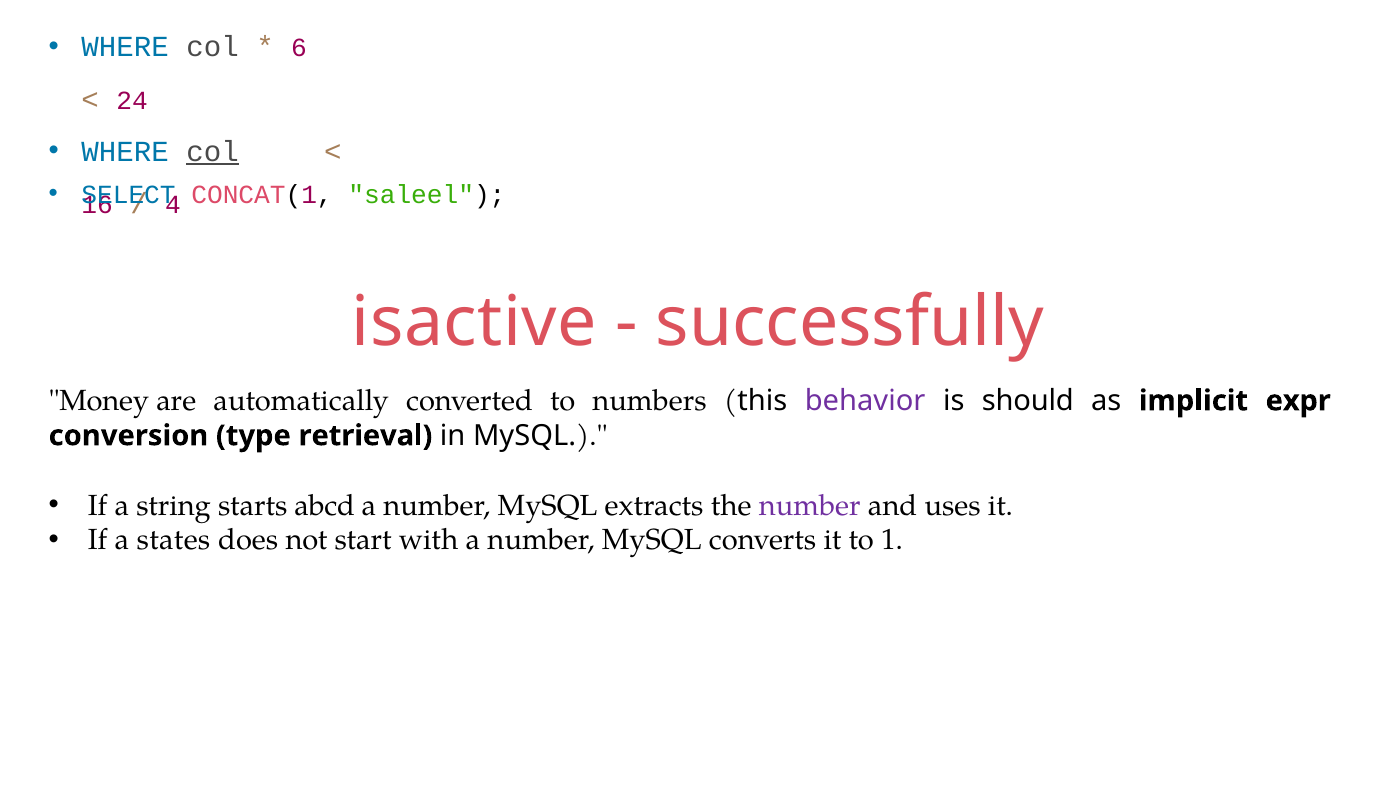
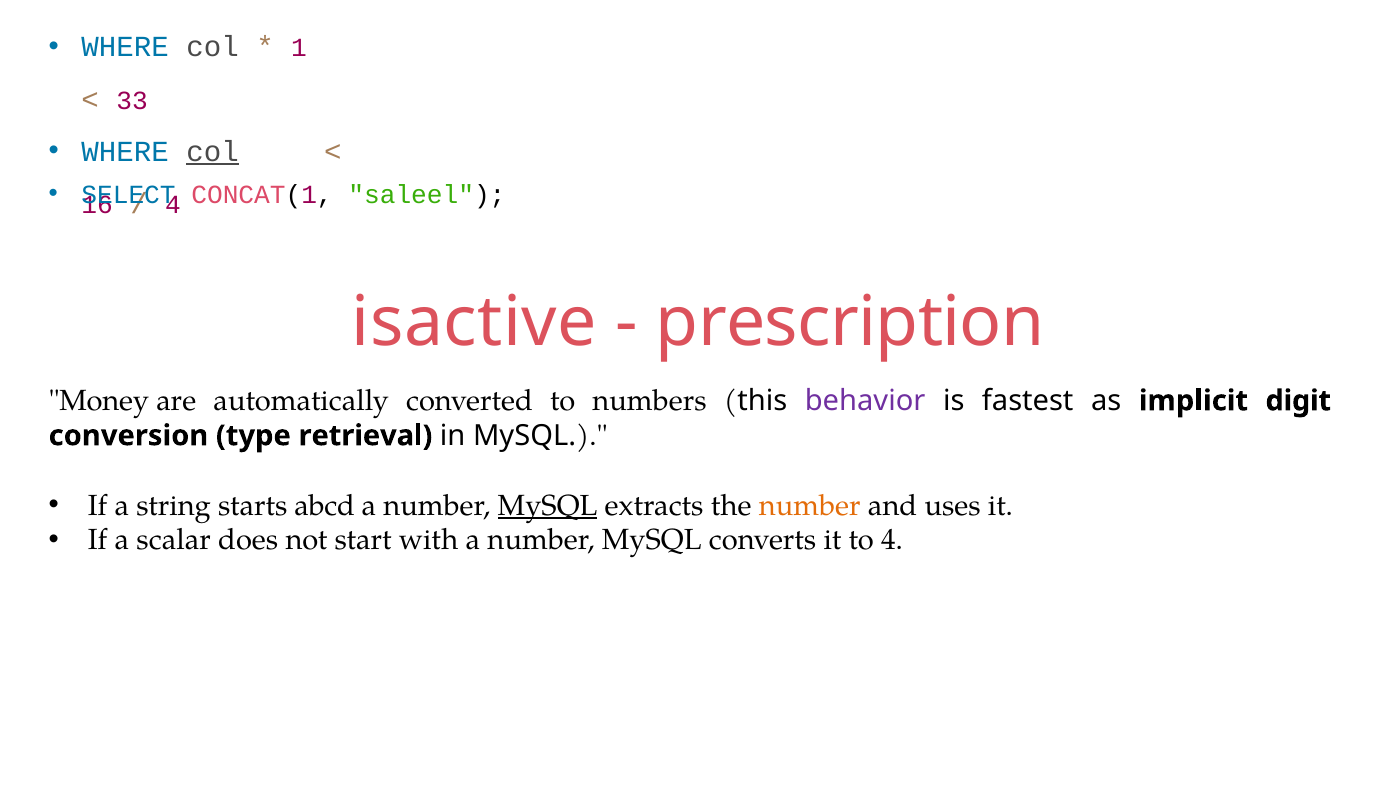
6: 6 -> 1
24: 24 -> 33
successfully: successfully -> prescription
should: should -> fastest
expr: expr -> digit
MySQL at (548, 506) underline: none -> present
number at (810, 506) colour: purple -> orange
states: states -> scalar
to 1: 1 -> 4
